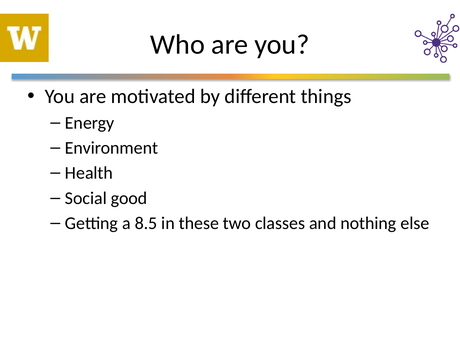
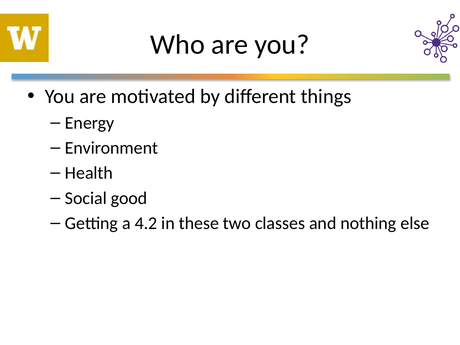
8.5: 8.5 -> 4.2
